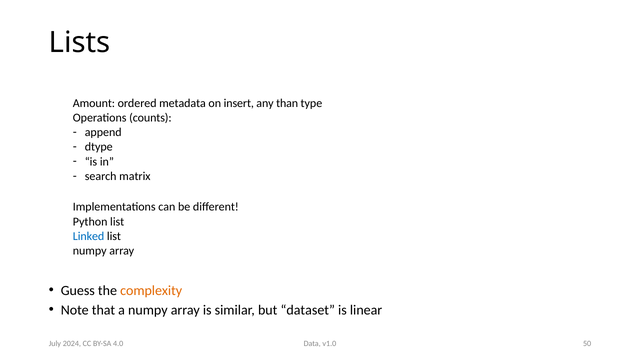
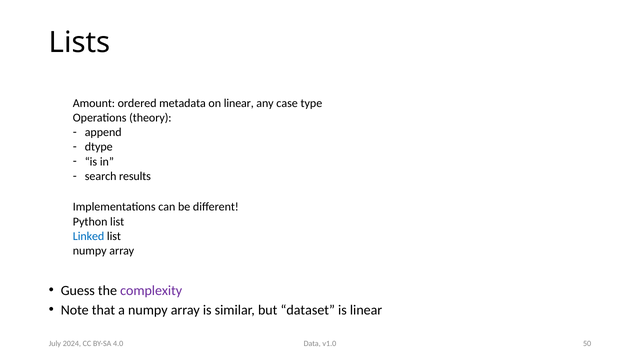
on insert: insert -> linear
than: than -> case
counts: counts -> theory
matrix: matrix -> results
complexity colour: orange -> purple
